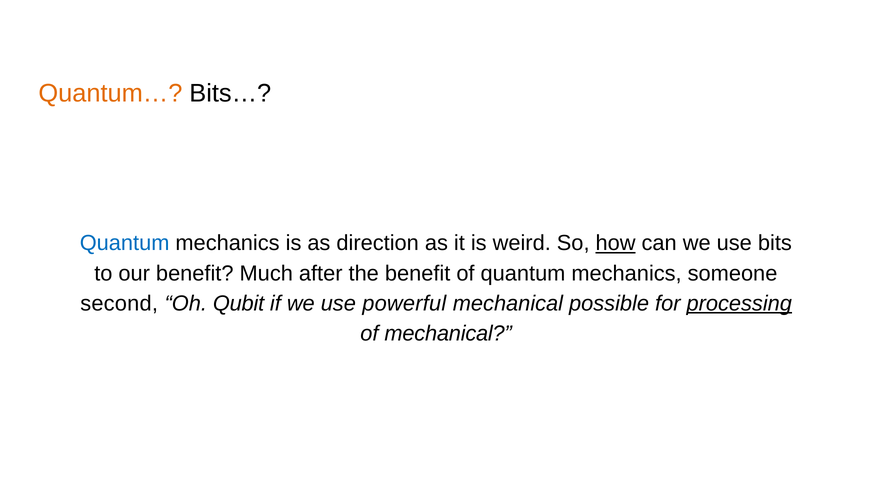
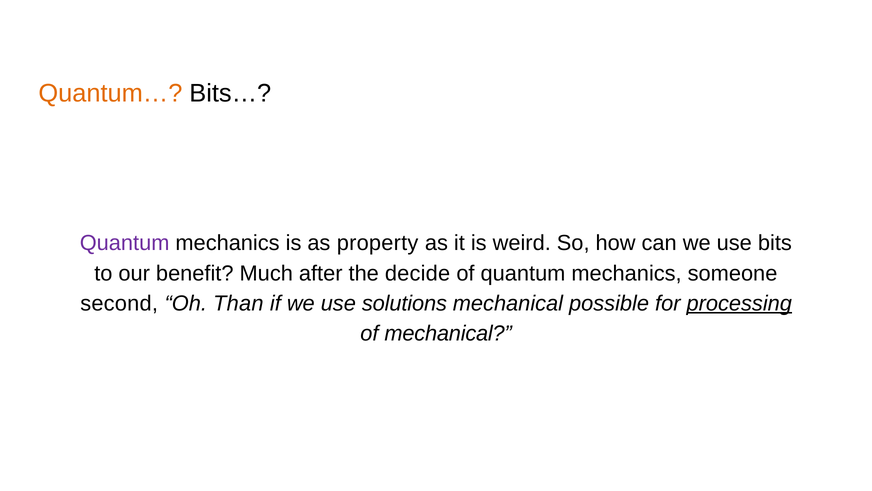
Quantum at (125, 243) colour: blue -> purple
direction: direction -> property
how underline: present -> none
the benefit: benefit -> decide
Qubit: Qubit -> Than
powerful: powerful -> solutions
